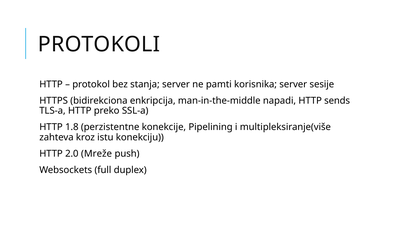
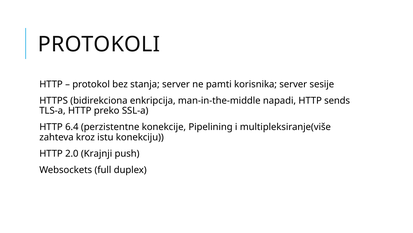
1.8: 1.8 -> 6.4
Mreže: Mreže -> Krajnji
